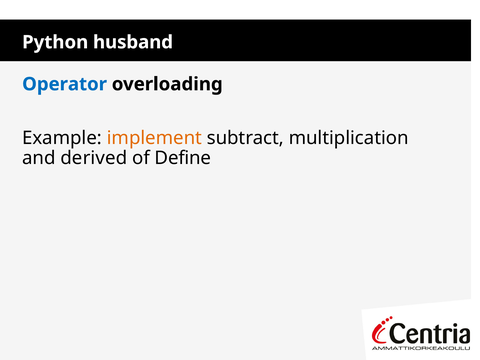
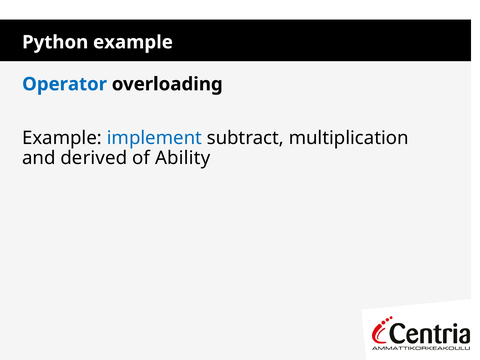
Python husband: husband -> example
implement colour: orange -> blue
Define: Define -> Ability
